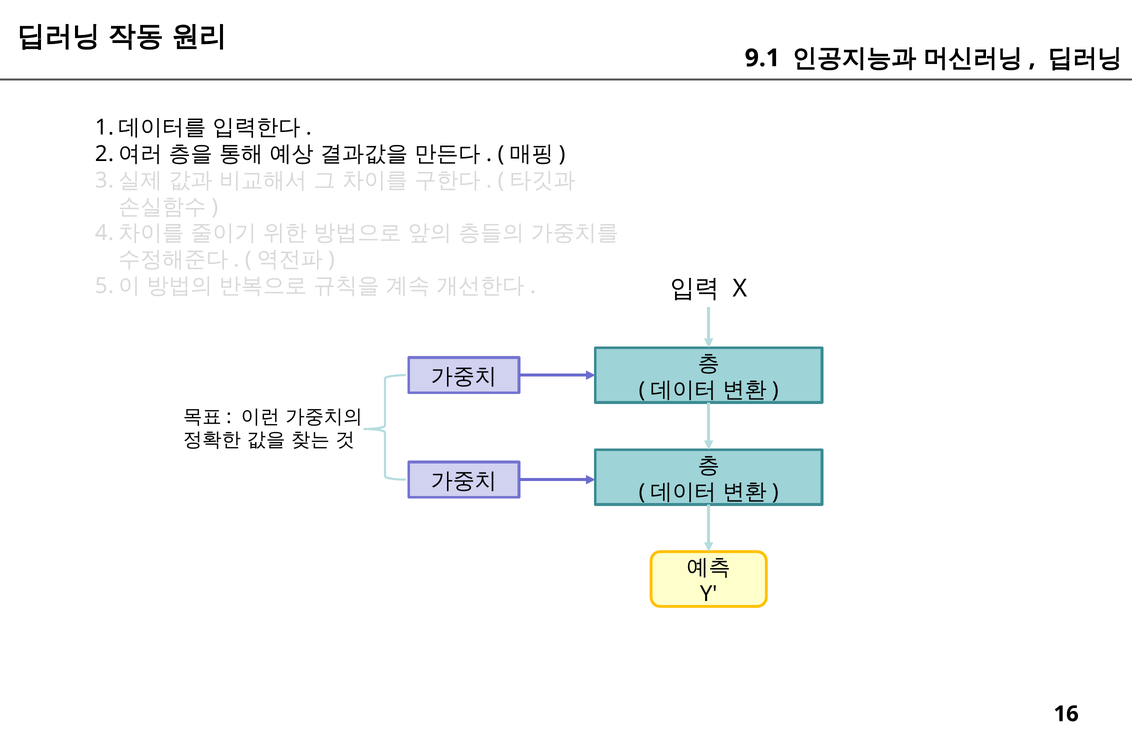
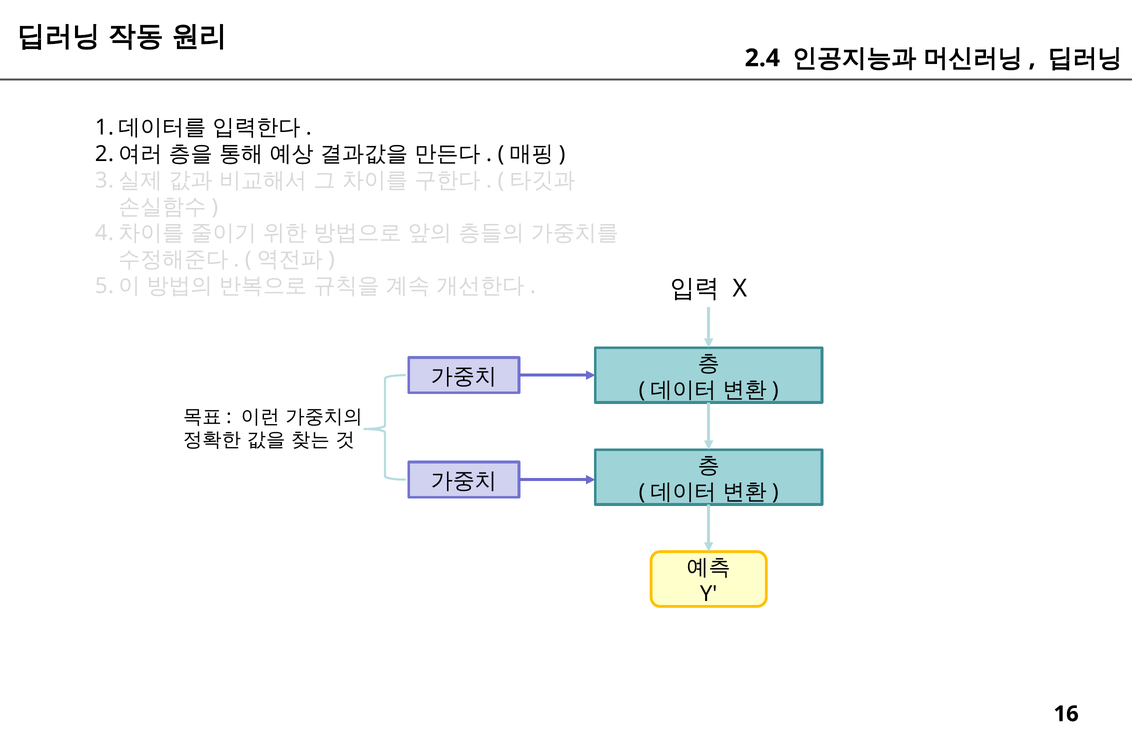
9.1: 9.1 -> 2.4
